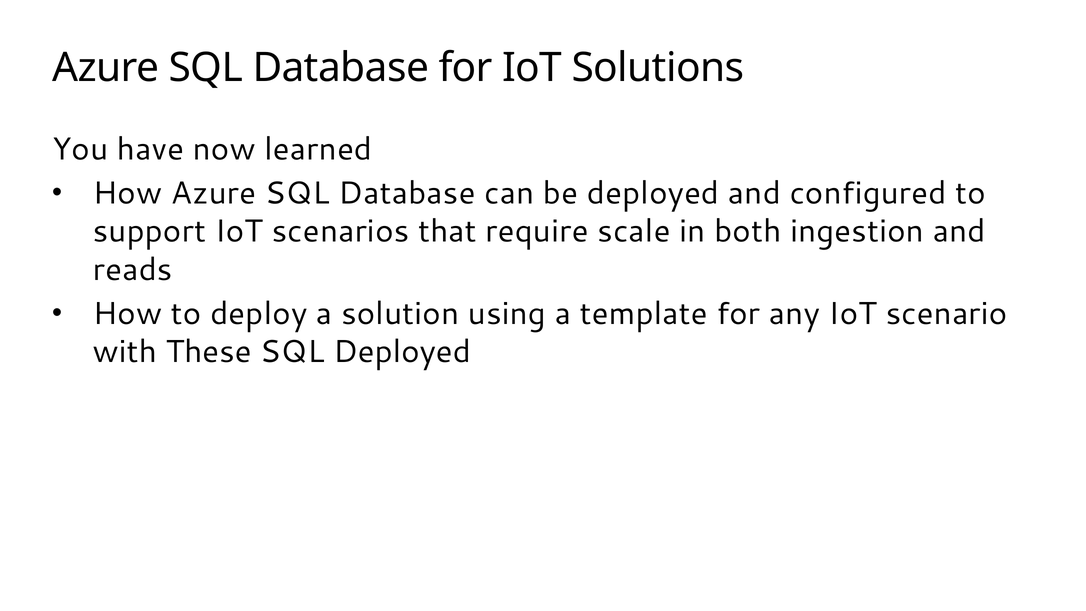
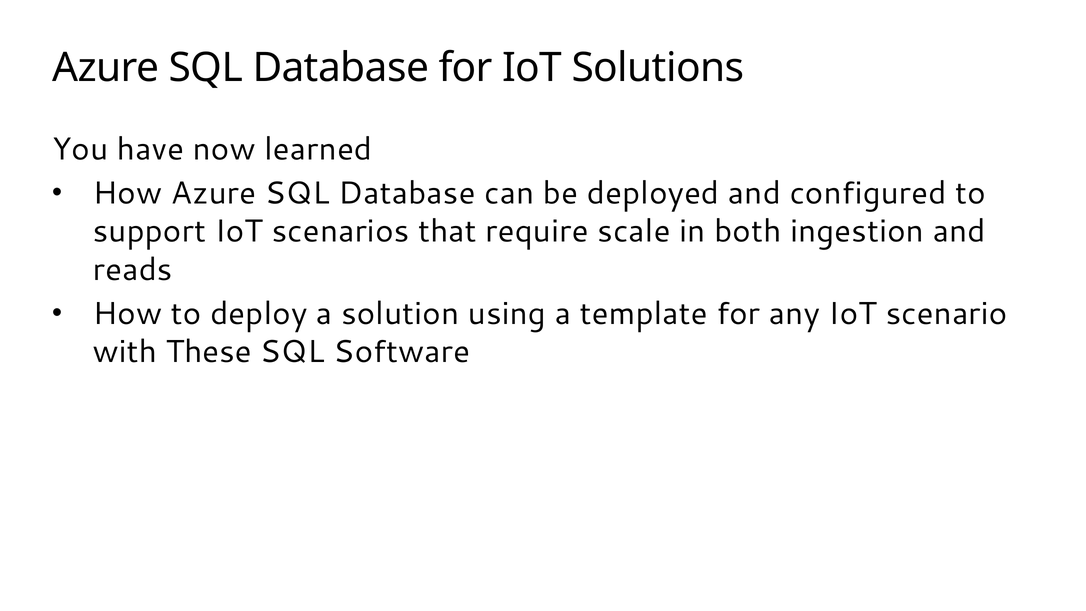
SQL Deployed: Deployed -> Software
